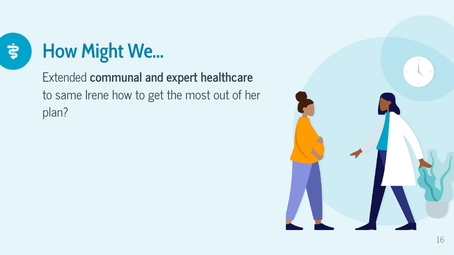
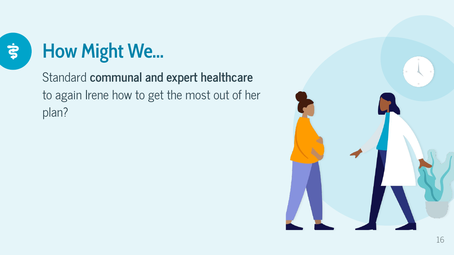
Extended: Extended -> Standard
same: same -> again
